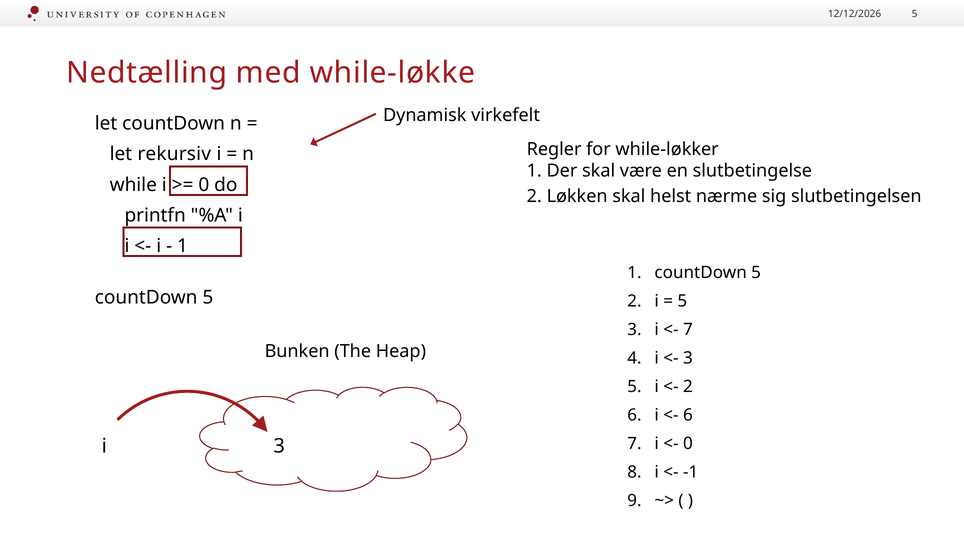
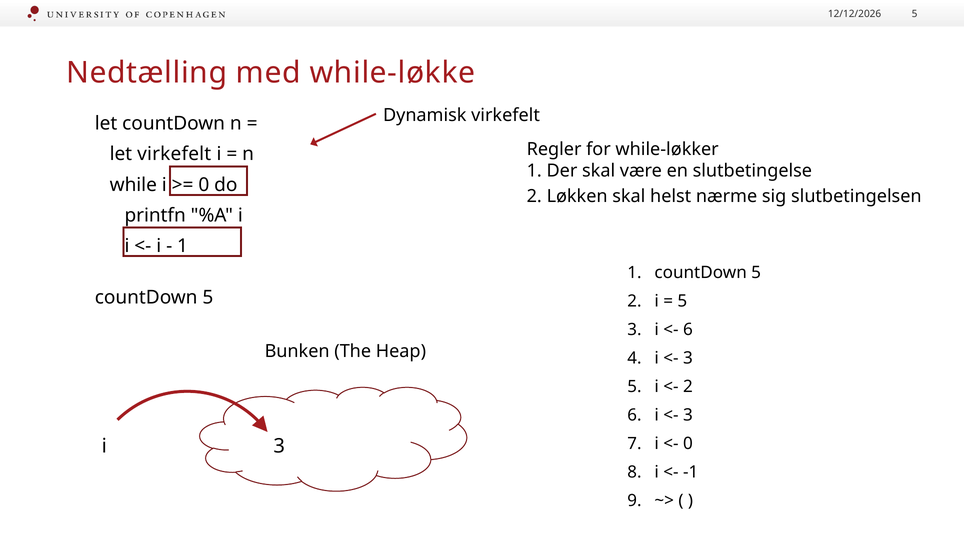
let rekursiv: rekursiv -> virkefelt
7 at (688, 330): 7 -> 6
6 at (688, 415): 6 -> 3
